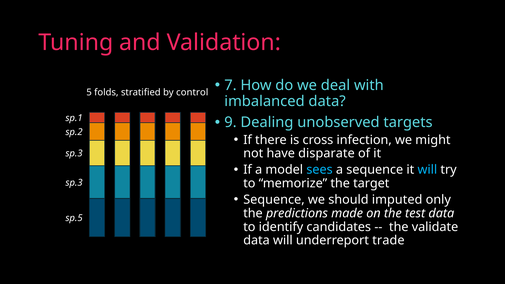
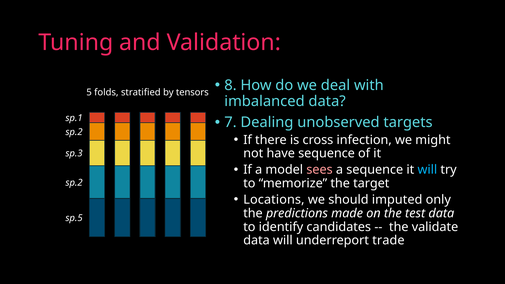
7: 7 -> 8
control: control -> tensors
9: 9 -> 7
have disparate: disparate -> sequence
sees colour: light blue -> pink
sp.3 at (74, 183): sp.3 -> sp.2
Sequence at (274, 200): Sequence -> Locations
